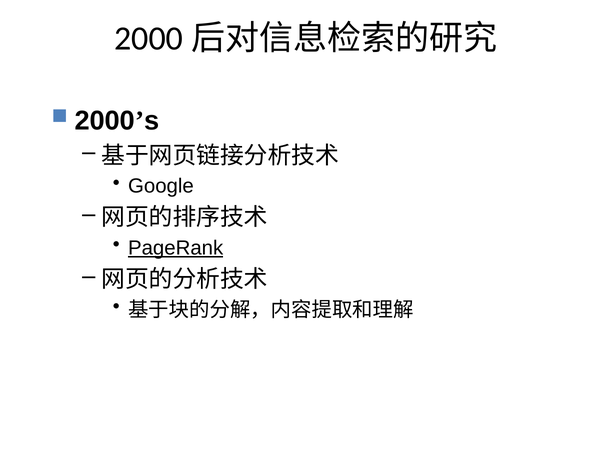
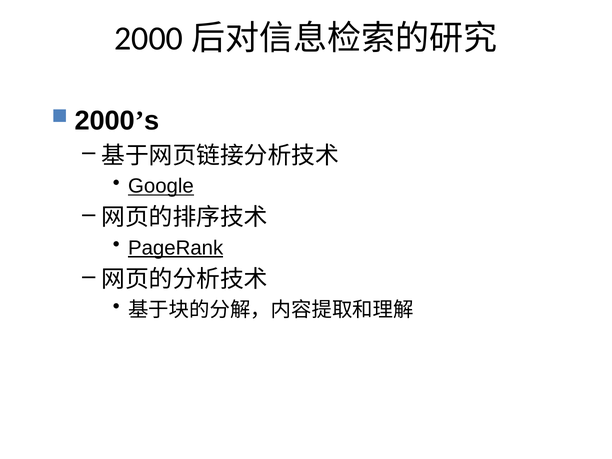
Google underline: none -> present
